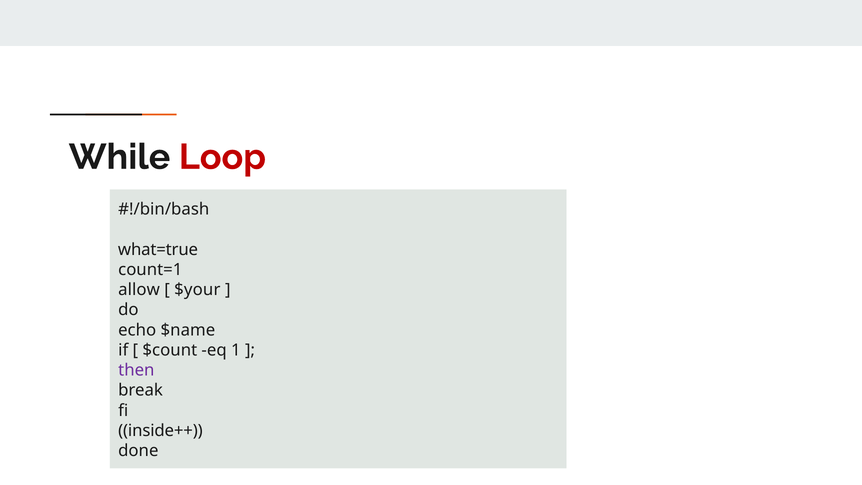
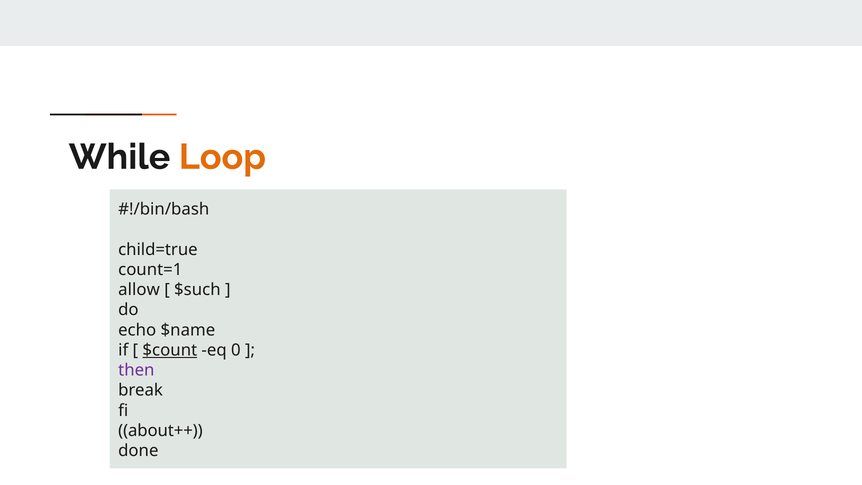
Loop colour: red -> orange
what=true: what=true -> child=true
$your: $your -> $such
$count underline: none -> present
1: 1 -> 0
inside++: inside++ -> about++
